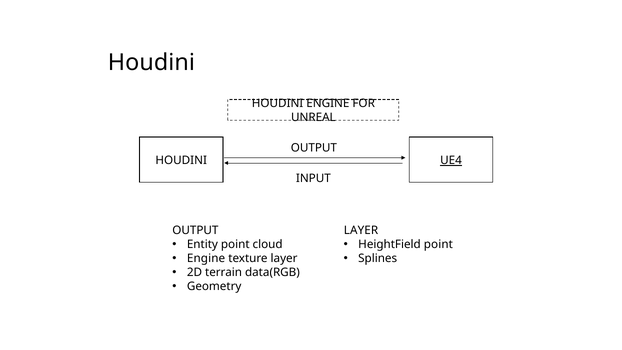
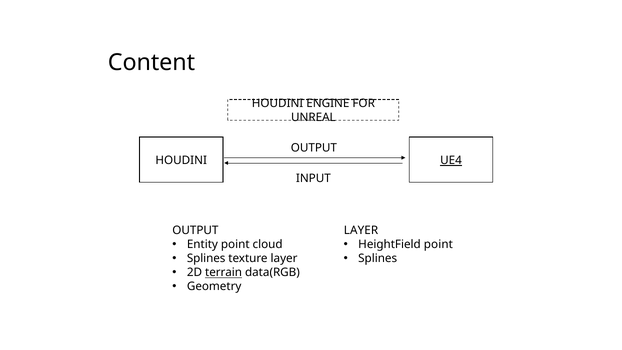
Houdini at (151, 62): Houdini -> Content
Engine at (206, 258): Engine -> Splines
terrain underline: none -> present
